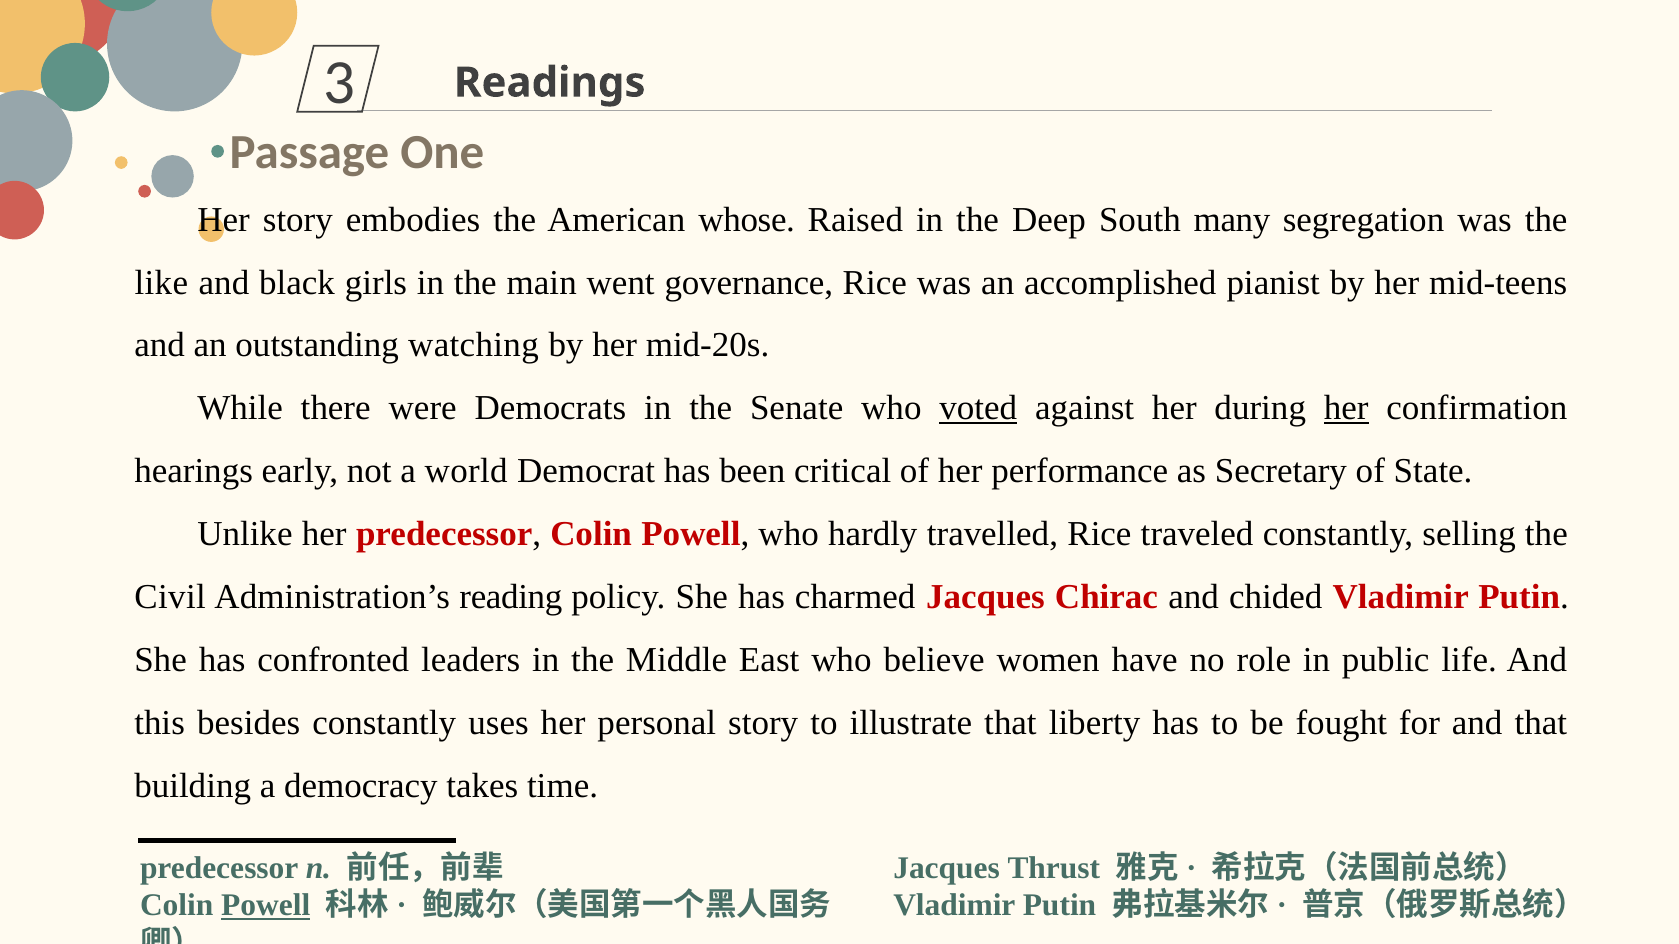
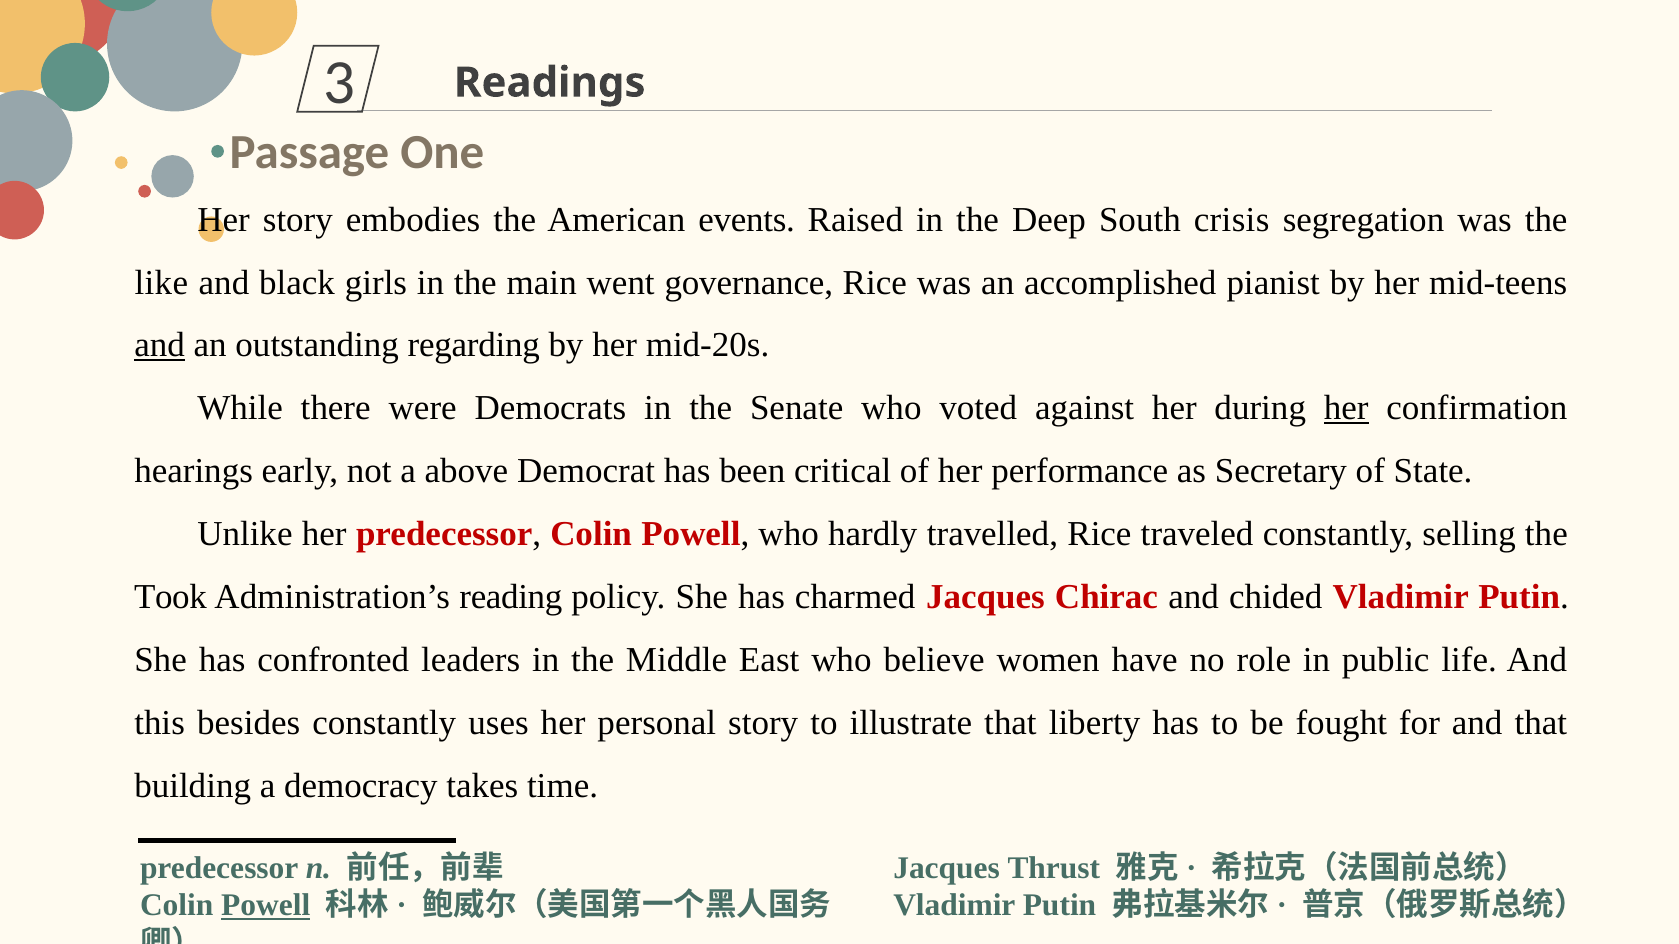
whose: whose -> events
many: many -> crisis
and at (160, 346) underline: none -> present
watching: watching -> regarding
voted underline: present -> none
world: world -> above
Civil: Civil -> Took
